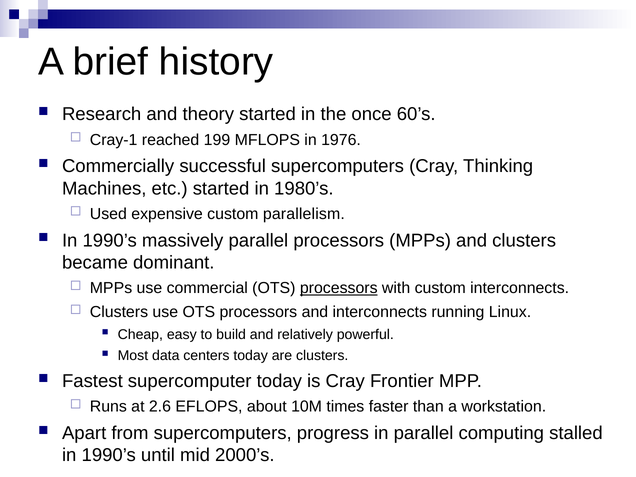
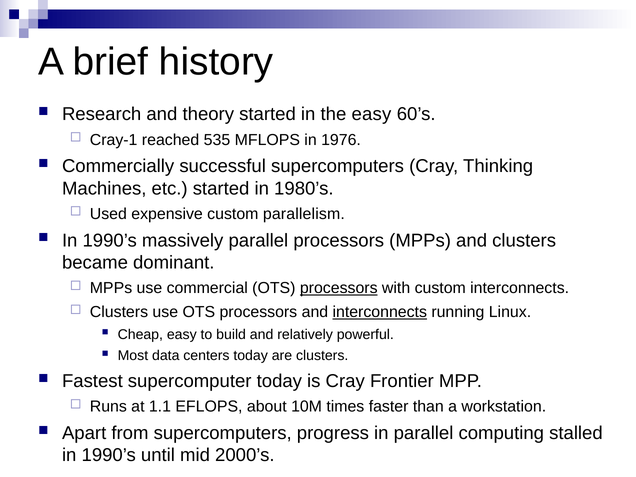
the once: once -> easy
199: 199 -> 535
interconnects at (380, 312) underline: none -> present
2.6: 2.6 -> 1.1
